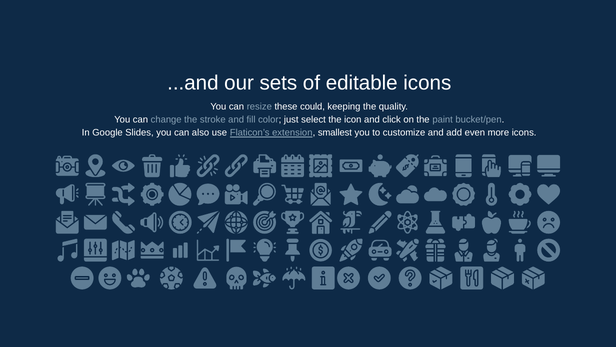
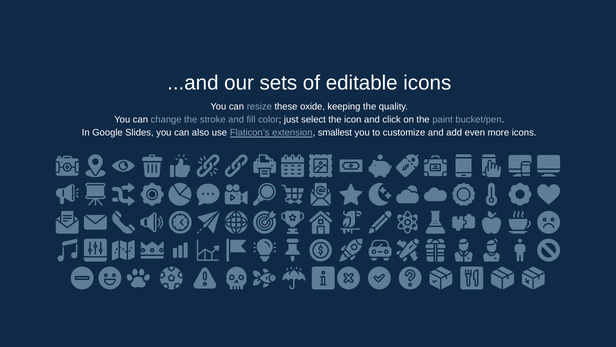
could: could -> oxide
